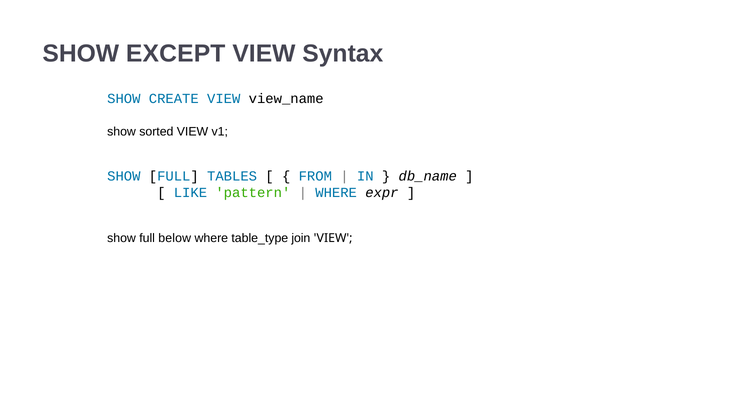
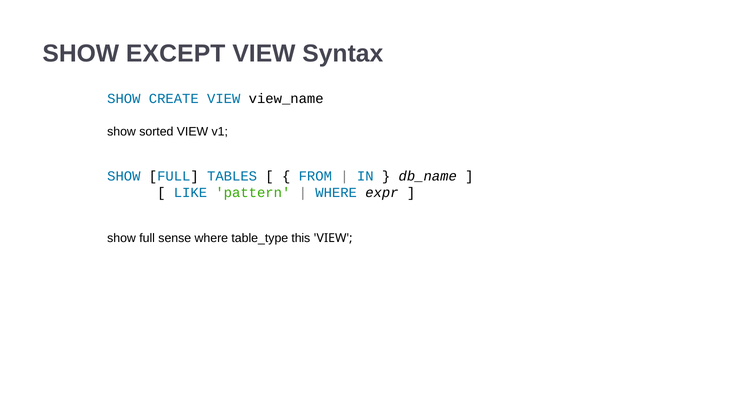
below: below -> sense
join: join -> this
